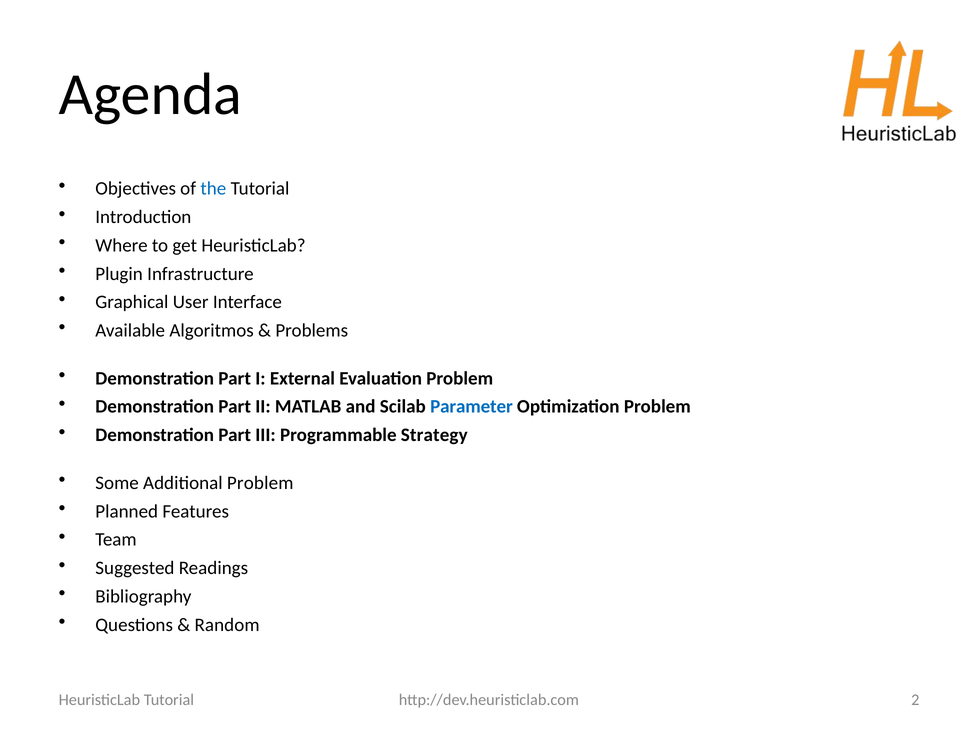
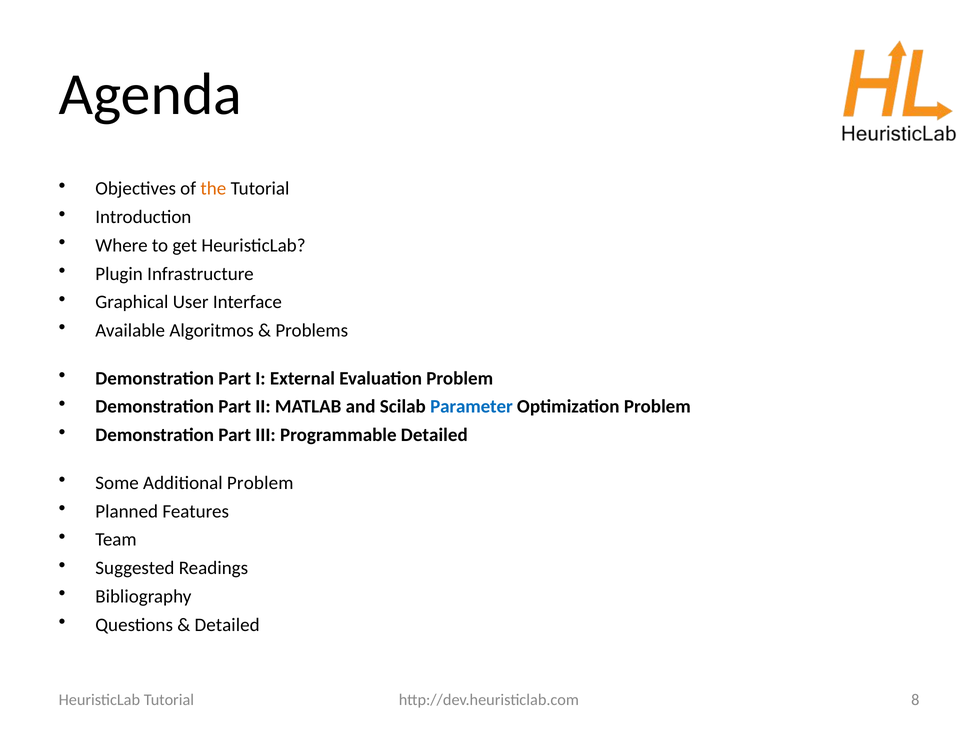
the colour: blue -> orange
Programmable Strategy: Strategy -> Detailed
Random at (227, 625): Random -> Detailed
2: 2 -> 8
